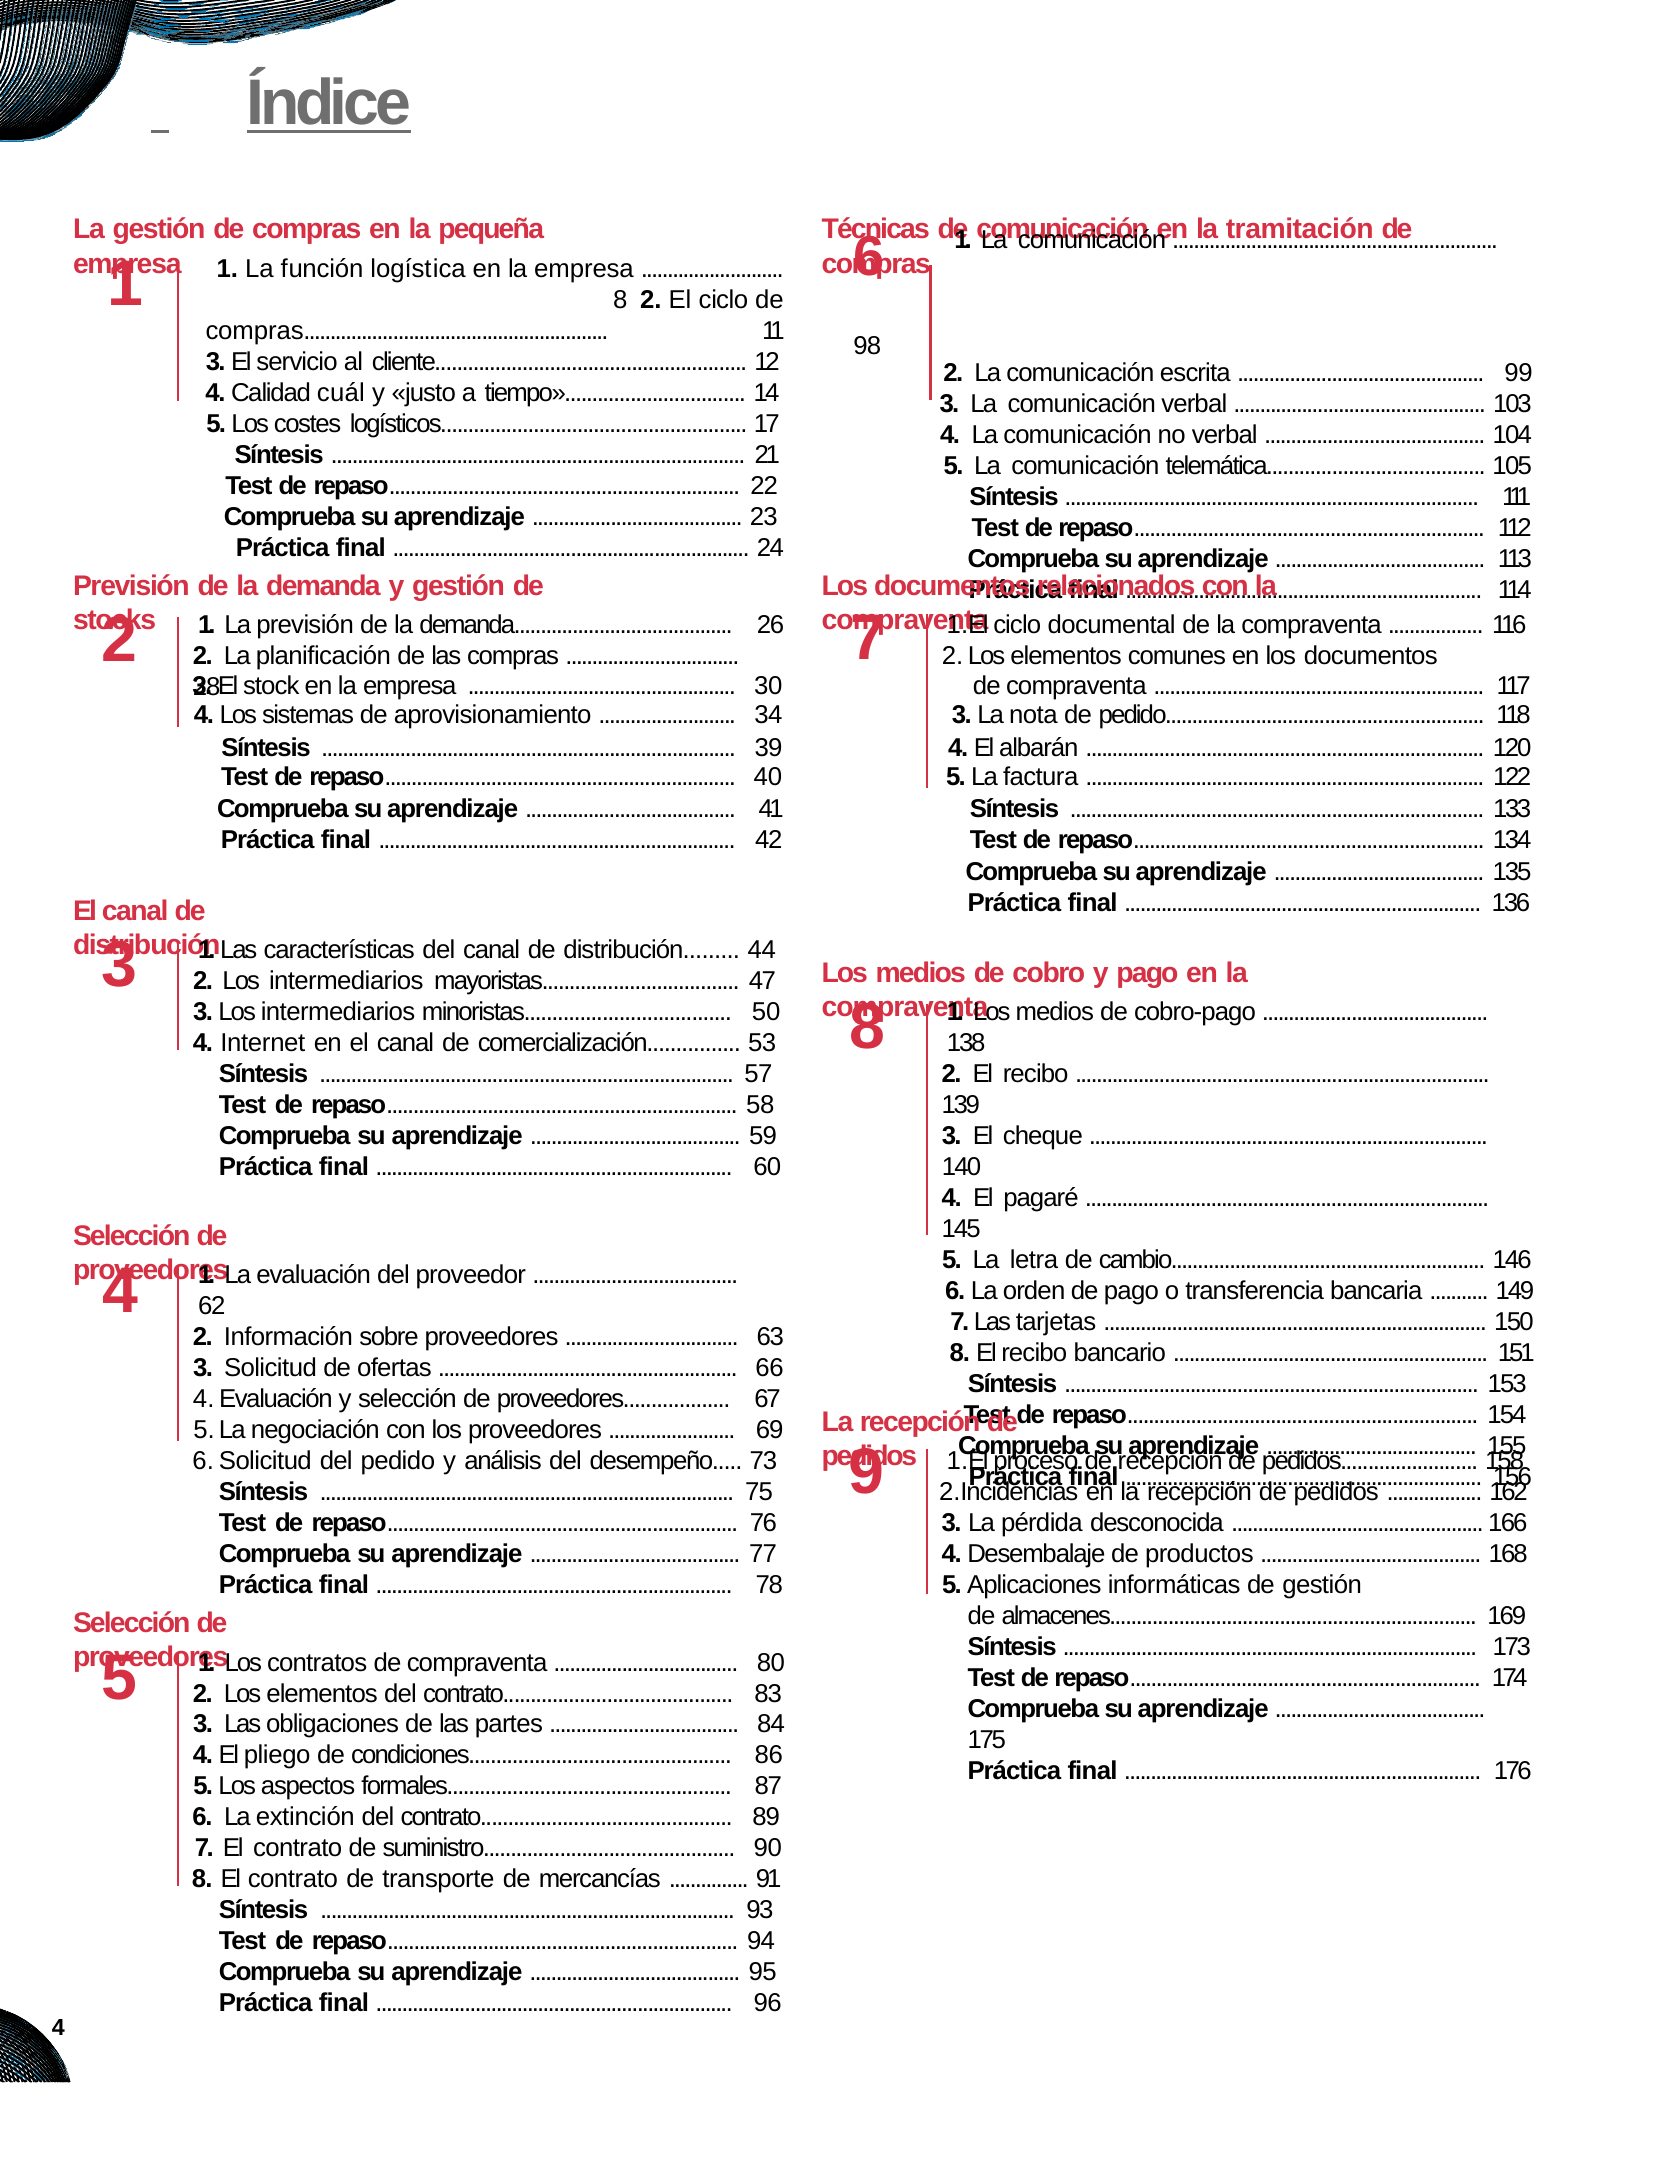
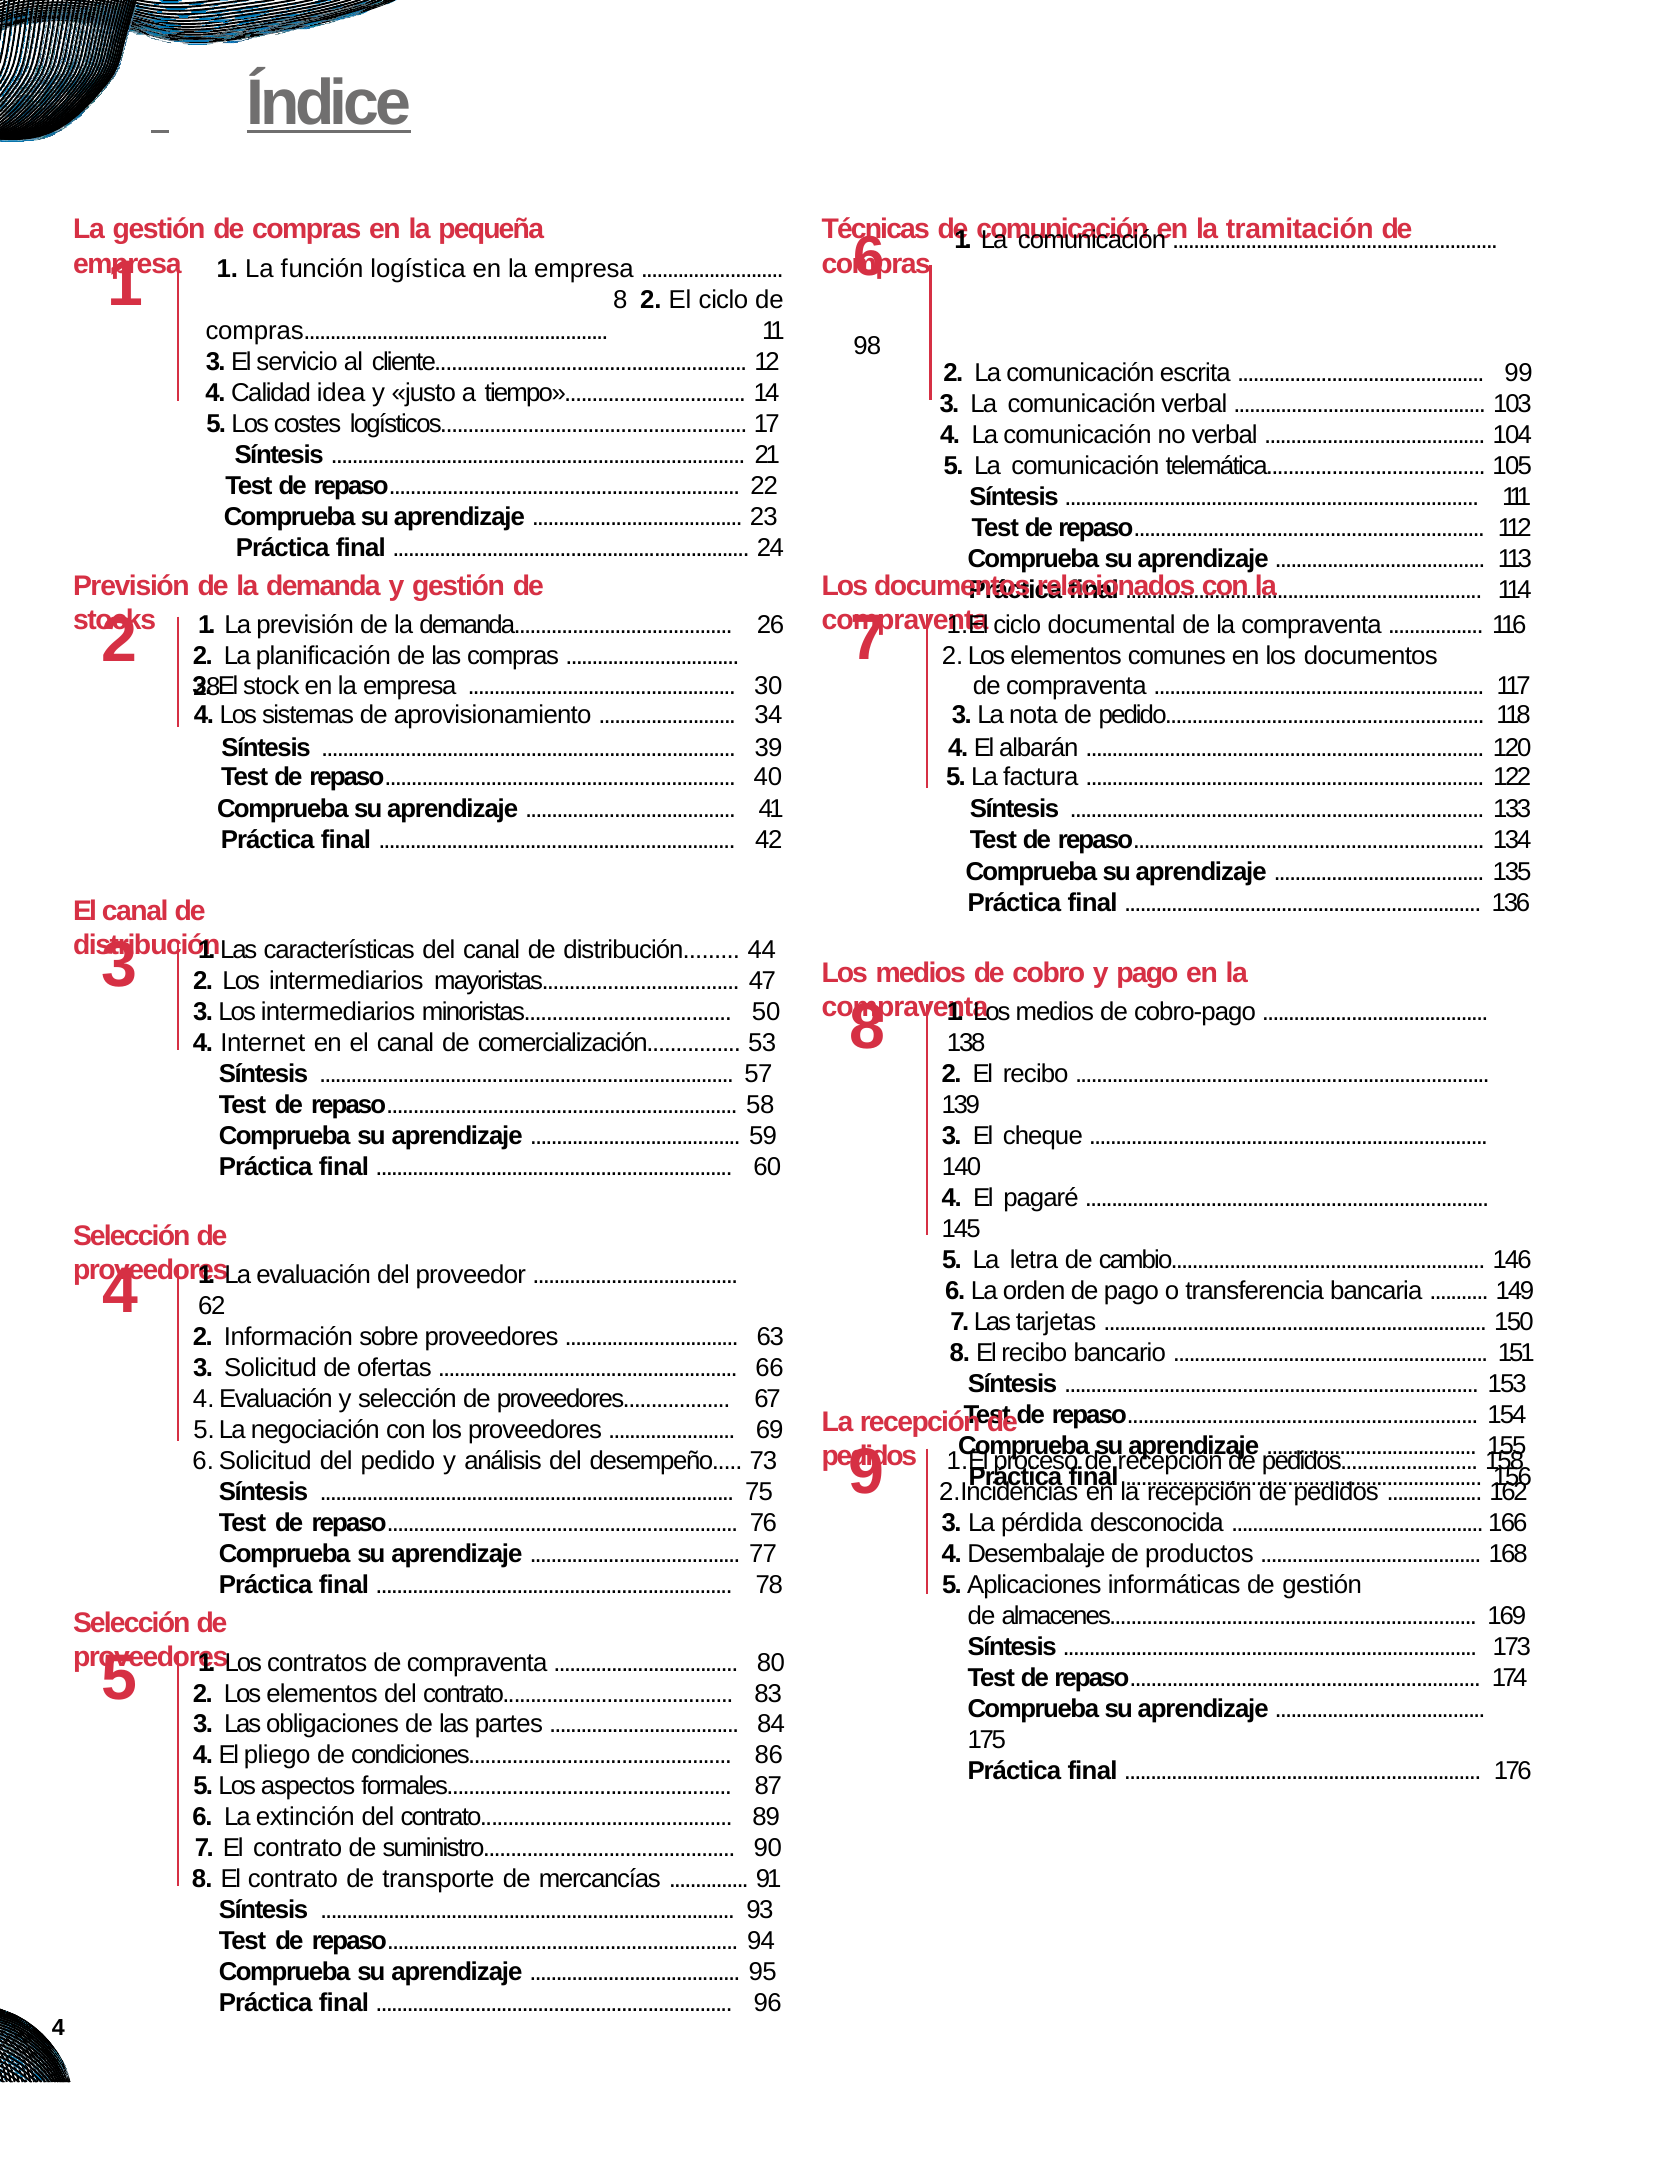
cuál: cuál -> idea
